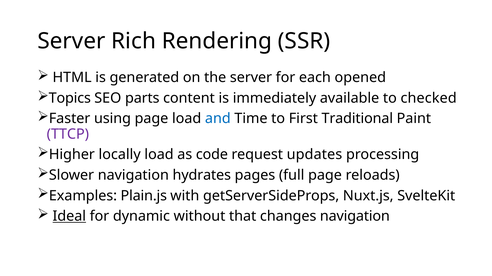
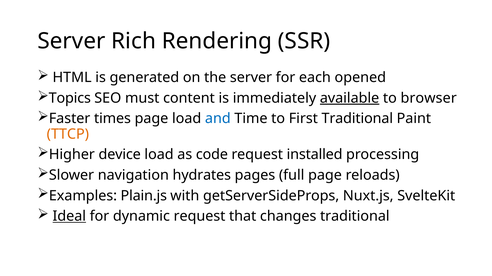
parts: parts -> must
available underline: none -> present
checked: checked -> browser
using: using -> times
TTCP colour: purple -> orange
locally: locally -> device
updates: updates -> installed
dynamic without: without -> request
changes navigation: navigation -> traditional
